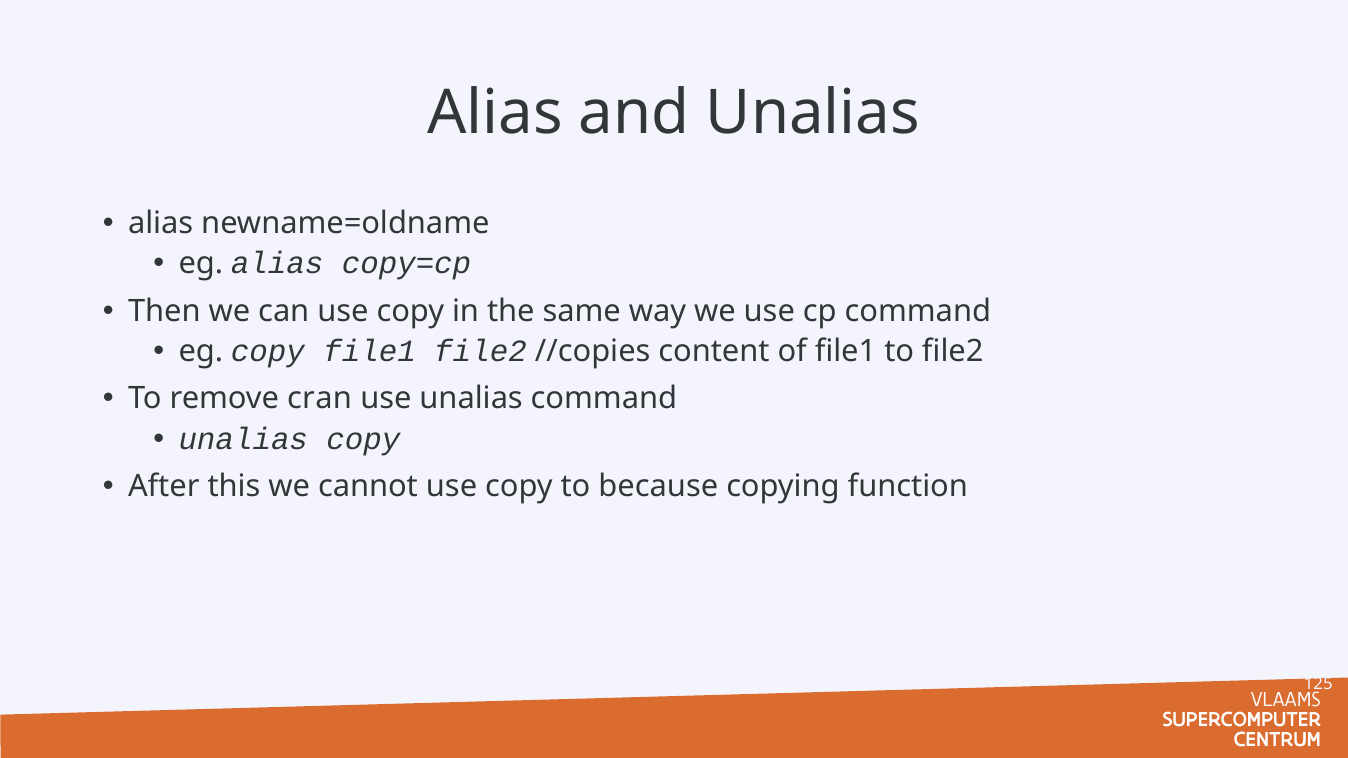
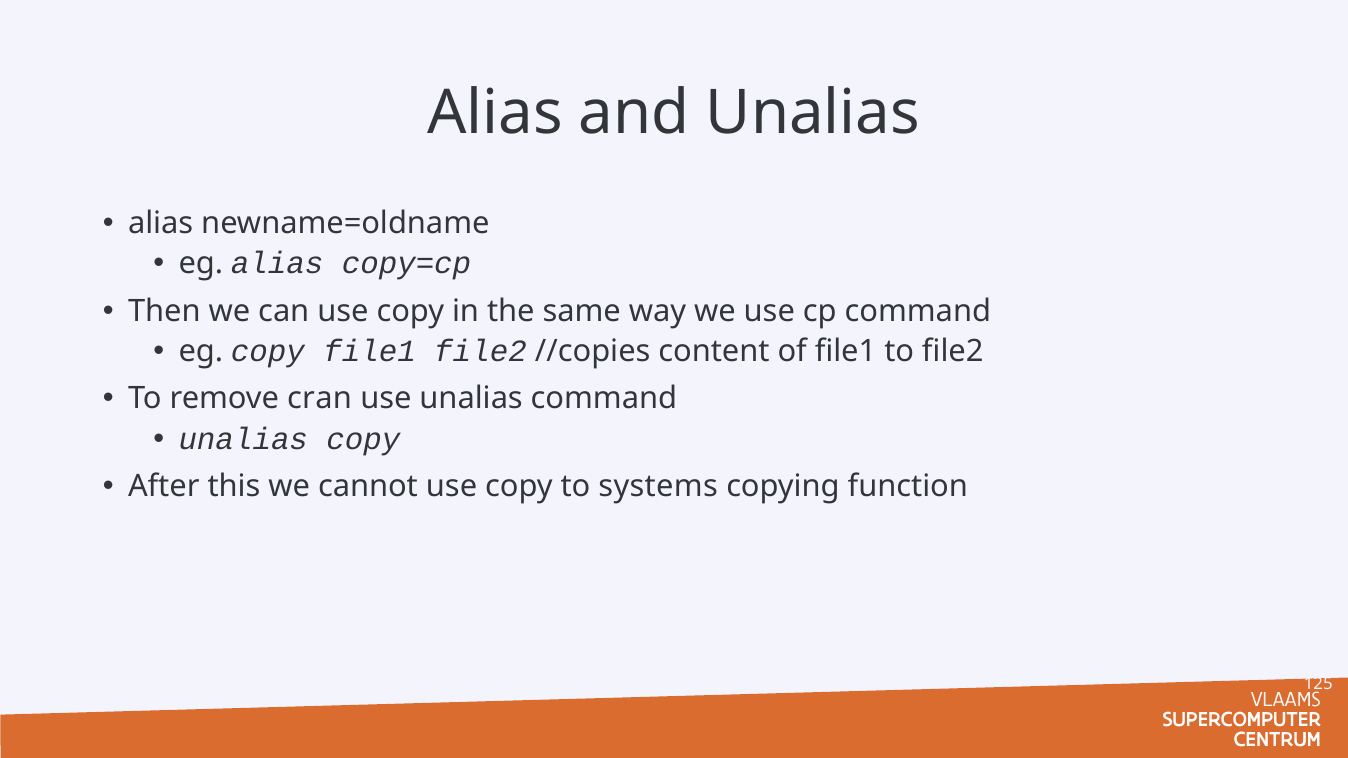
because: because -> systems
